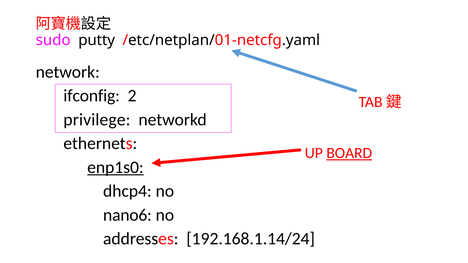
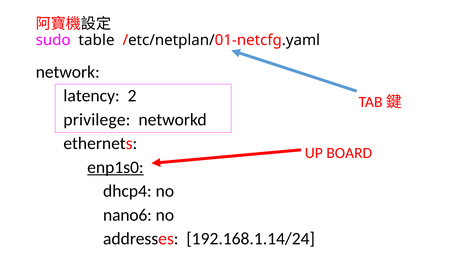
putty: putty -> table
ifconfig: ifconfig -> latency
BOARD underline: present -> none
